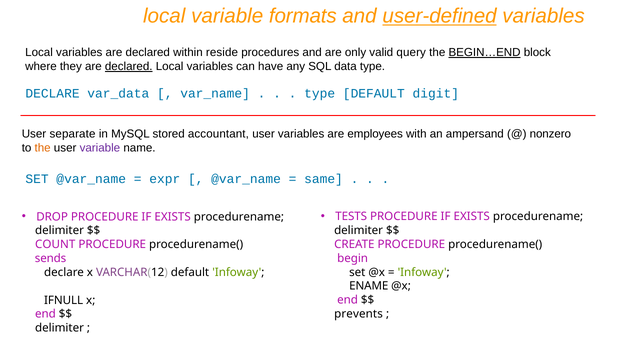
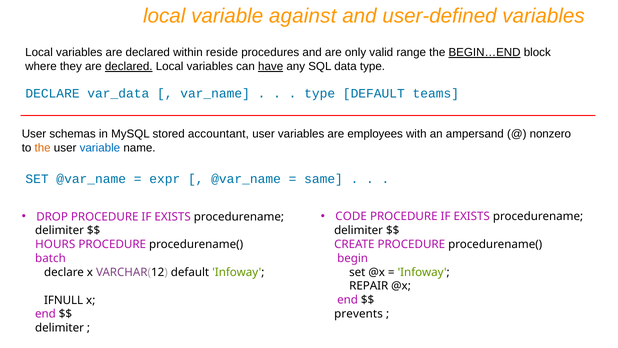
formats: formats -> against
user-defined underline: present -> none
query: query -> range
have underline: none -> present
digit: digit -> teams
separate: separate -> schemas
variable at (100, 148) colour: purple -> blue
TESTS: TESTS -> CODE
COUNT: COUNT -> HOURS
sends: sends -> batch
ENAME: ENAME -> REPAIR
